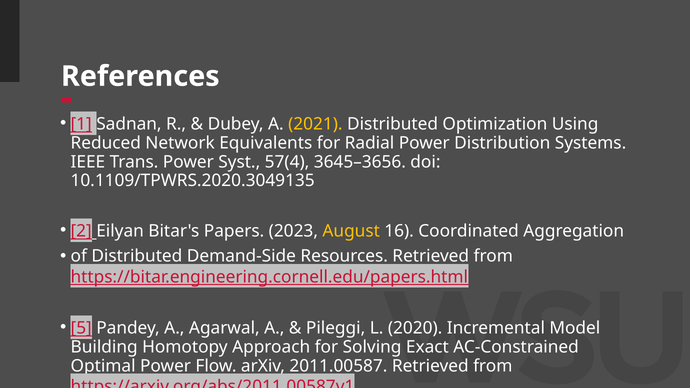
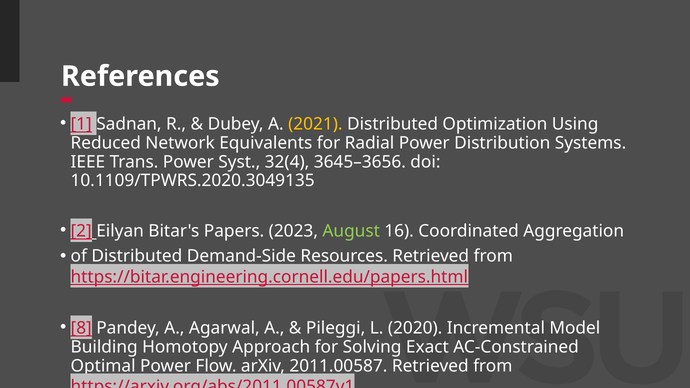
57(4: 57(4 -> 32(4
August colour: yellow -> light green
5: 5 -> 8
